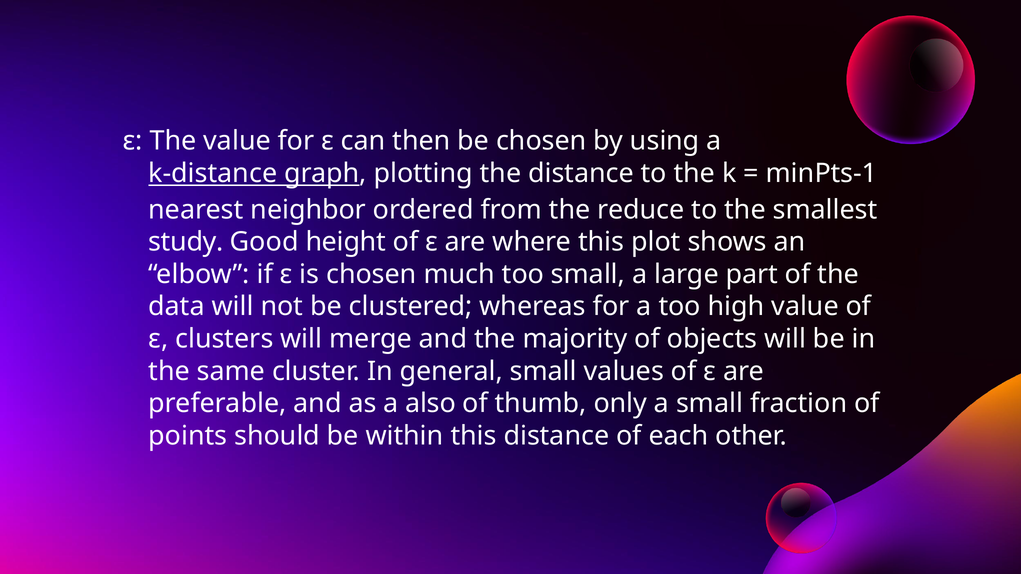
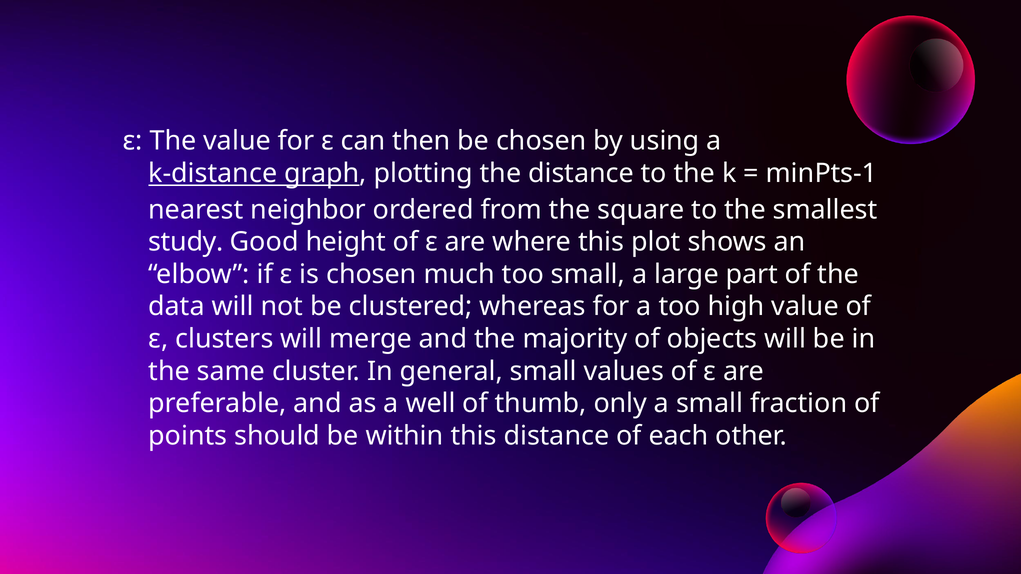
reduce: reduce -> square
also: also -> well
